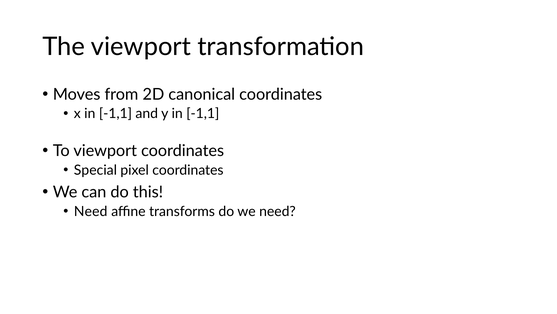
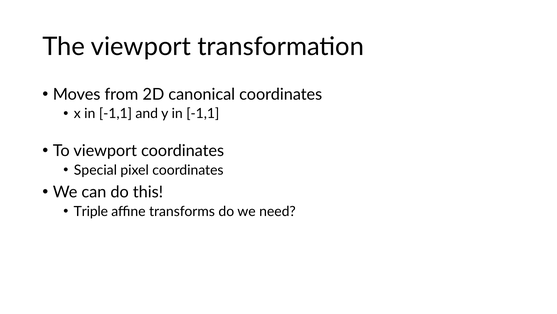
Need at (91, 211): Need -> Triple
